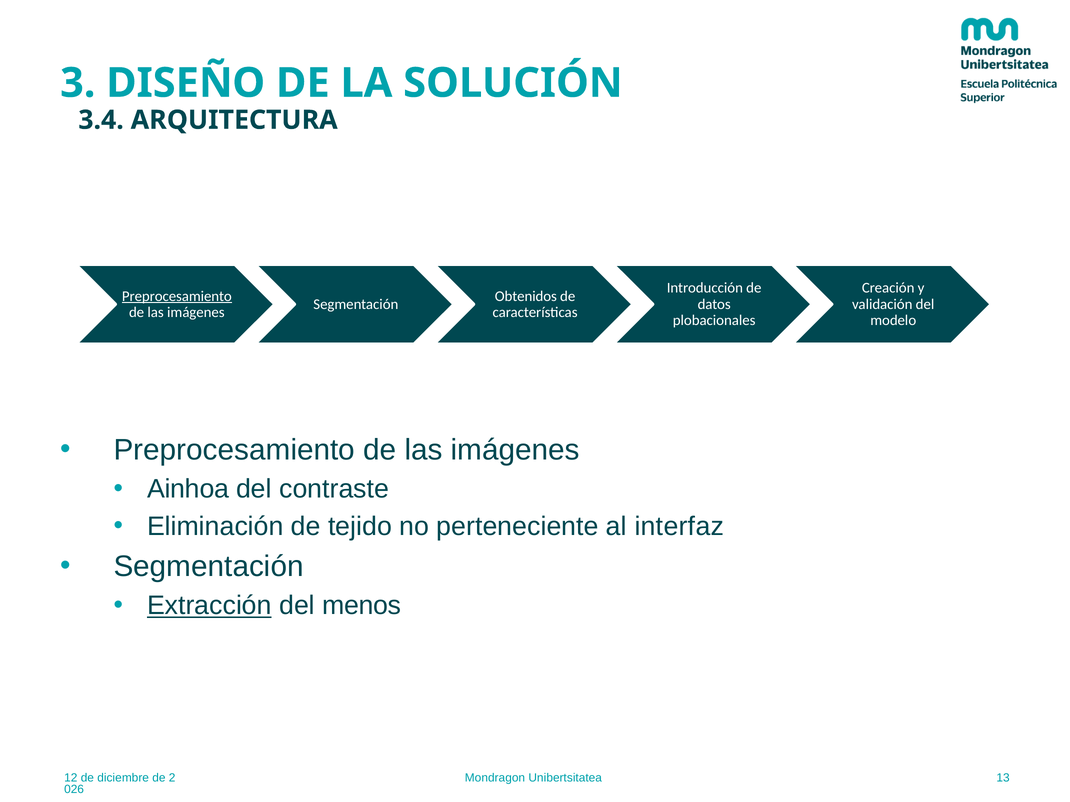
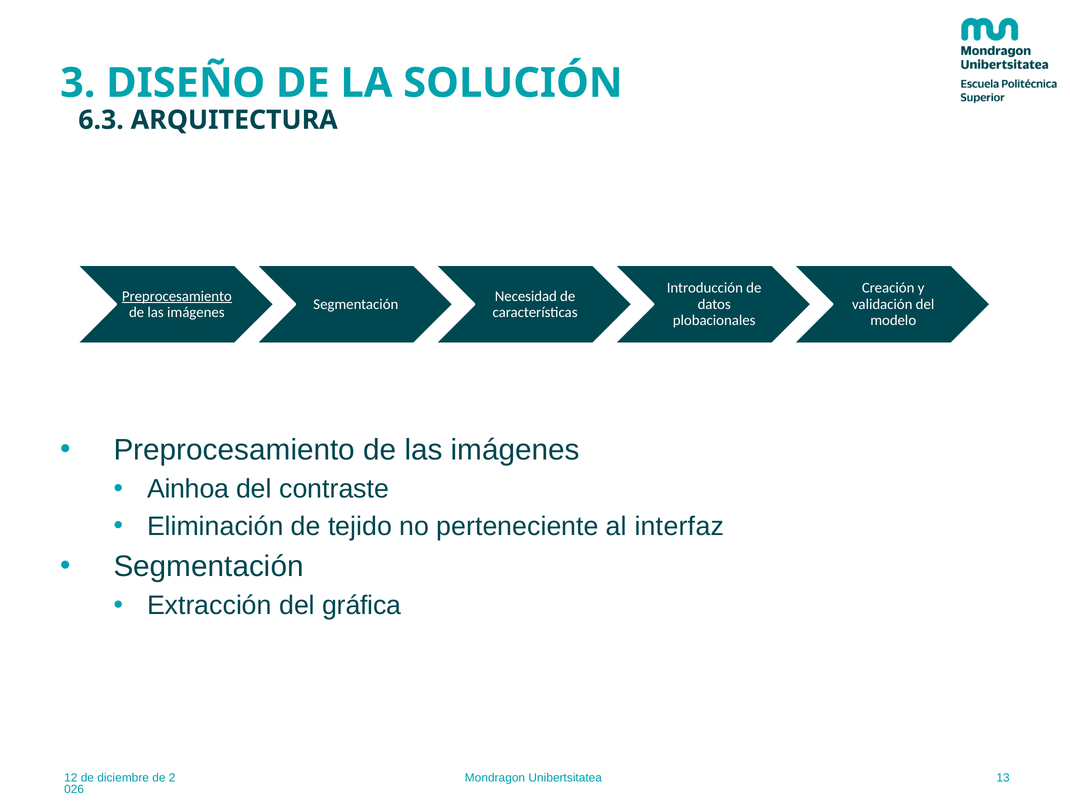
3.4: 3.4 -> 6.3
Obtenidos: Obtenidos -> Necesidad
Extracción underline: present -> none
menos: menos -> gráfica
